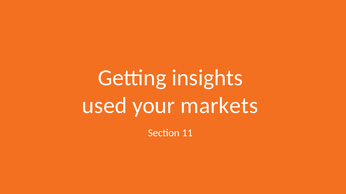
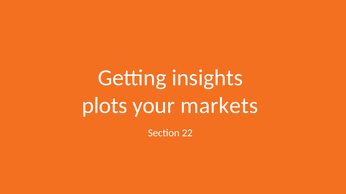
used: used -> plots
11: 11 -> 22
